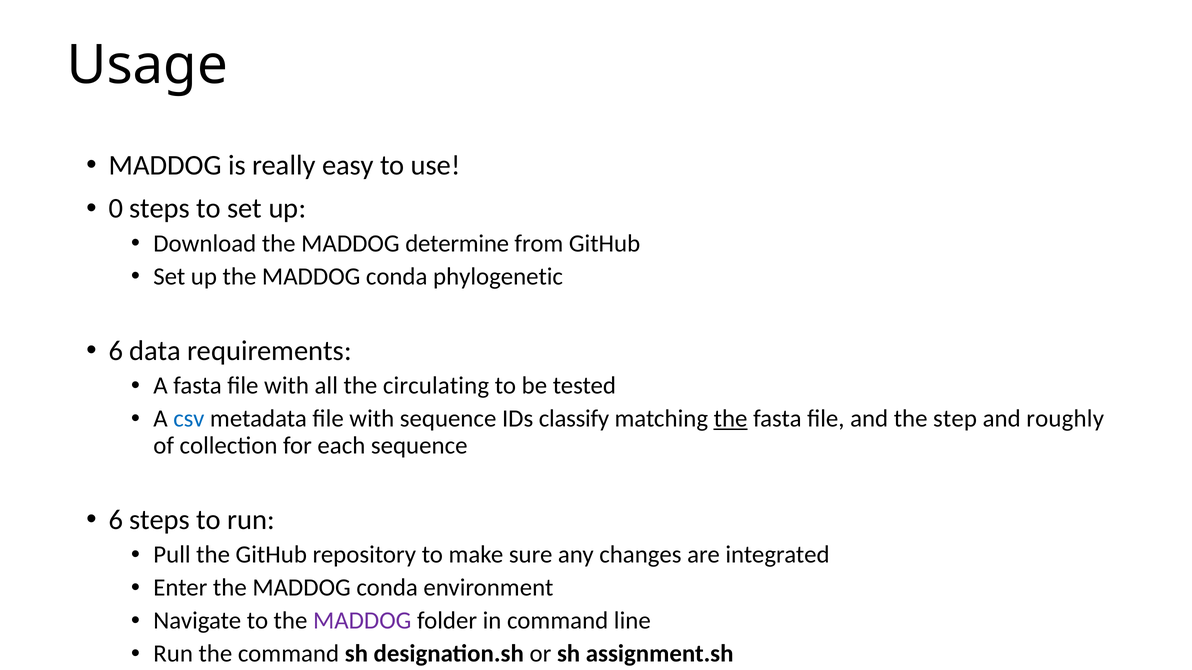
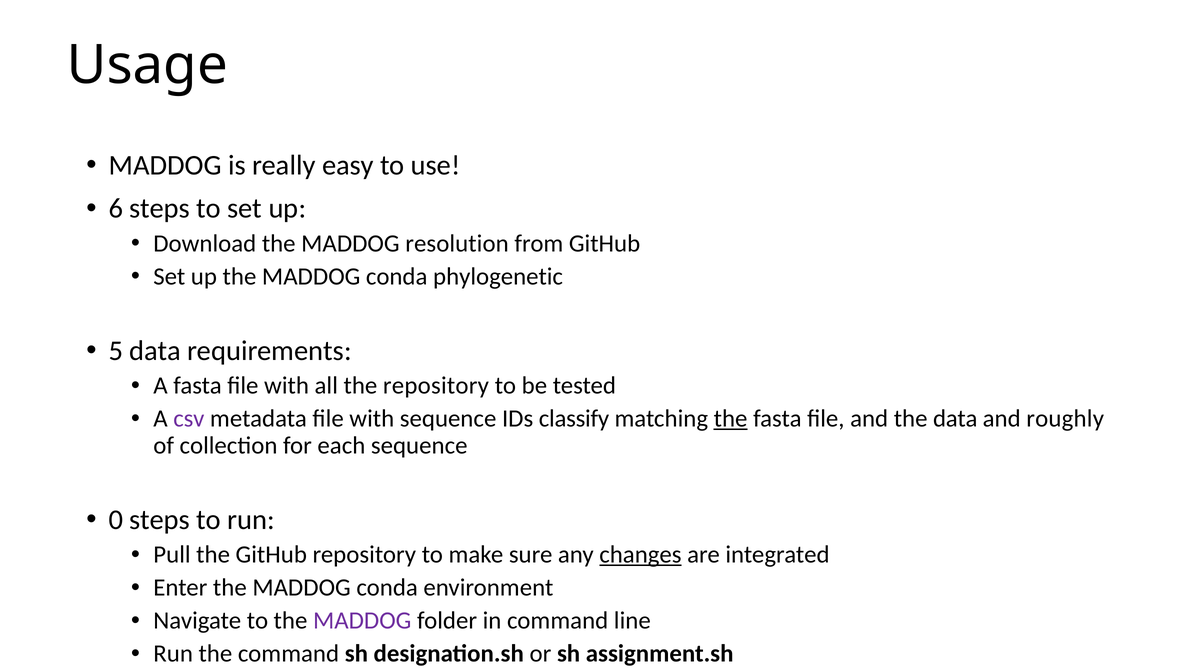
0: 0 -> 6
determine: determine -> resolution
6 at (116, 351): 6 -> 5
the circulating: circulating -> repository
csv colour: blue -> purple
the step: step -> data
6 at (116, 520): 6 -> 0
changes underline: none -> present
